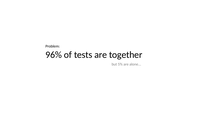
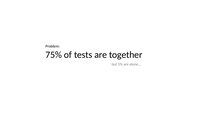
96%: 96% -> 75%
